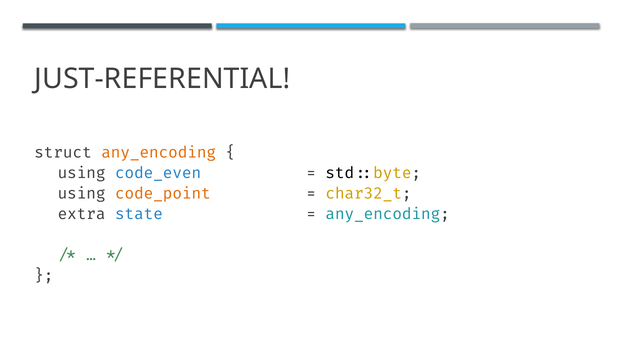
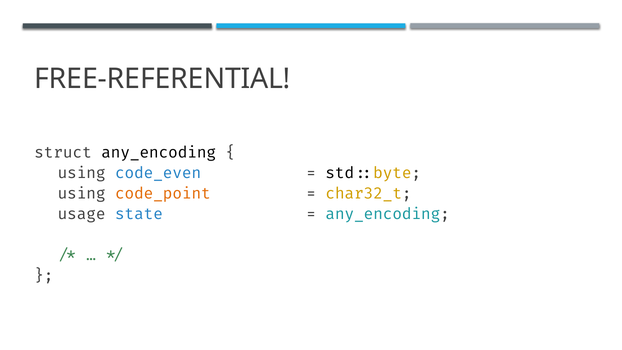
JUST-REFERENTIAL: JUST-REFERENTIAL -> FREE-REFERENTIAL
any_encoding at (159, 153) colour: orange -> black
extra: extra -> usage
